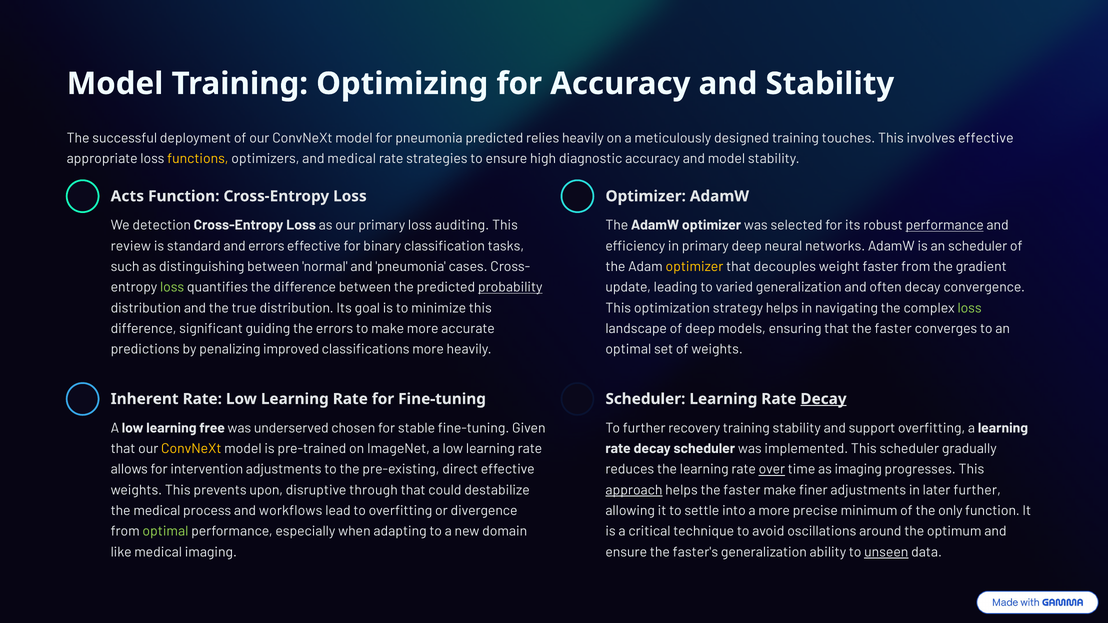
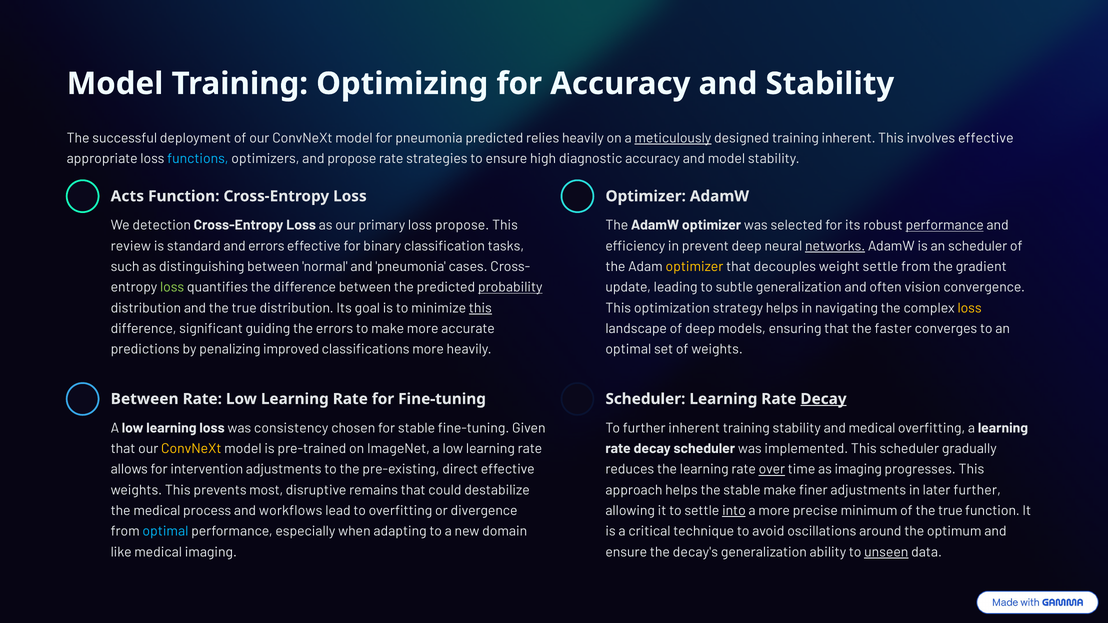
meticulously underline: none -> present
training touches: touches -> inherent
functions colour: yellow -> light blue
and medical: medical -> propose
loss auditing: auditing -> propose
in primary: primary -> prevent
networks underline: none -> present
weight faster: faster -> settle
varied: varied -> subtle
often decay: decay -> vision
this at (480, 308) underline: none -> present
loss at (970, 308) colour: light green -> yellow
Inherent at (145, 399): Inherent -> Between
learning free: free -> loss
underserved: underserved -> consistency
further recovery: recovery -> inherent
and support: support -> medical
upon: upon -> most
through: through -> remains
approach underline: present -> none
helps the faster: faster -> stable
into underline: none -> present
of the only: only -> true
optimal at (165, 532) colour: light green -> light blue
faster's: faster's -> decay's
